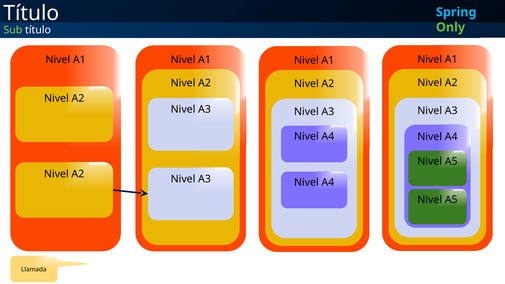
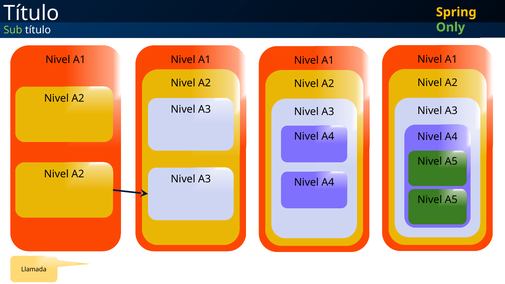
Spring colour: light blue -> yellow
